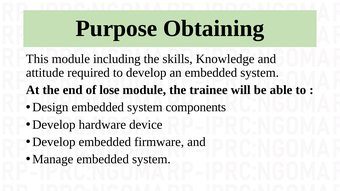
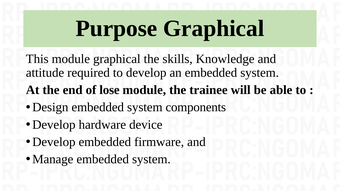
Purpose Obtaining: Obtaining -> Graphical
module including: including -> graphical
